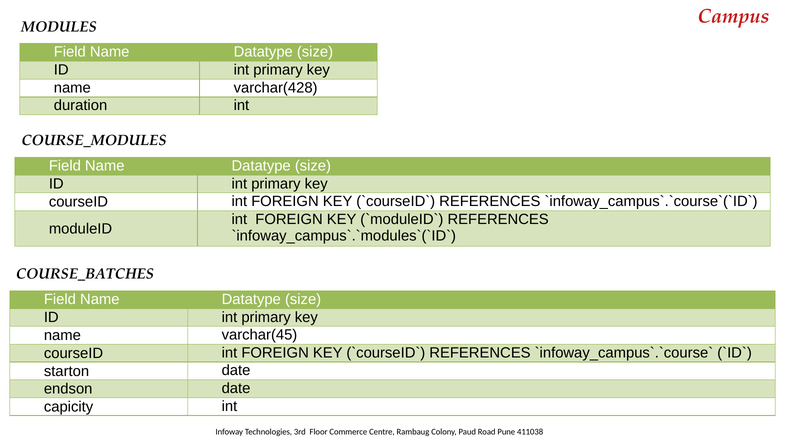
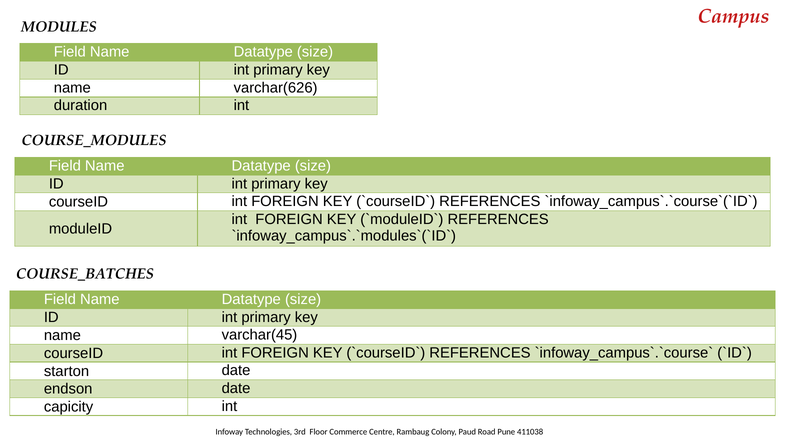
varchar(428: varchar(428 -> varchar(626
